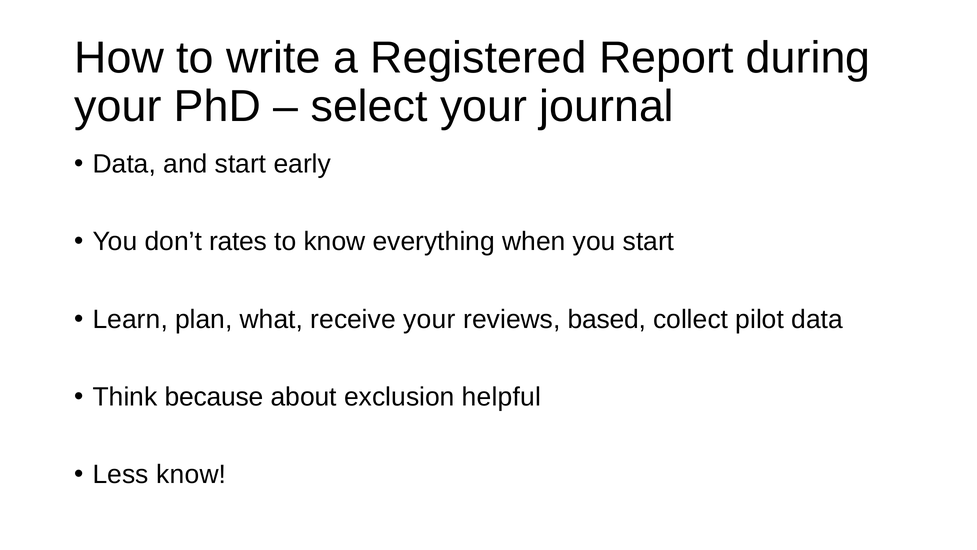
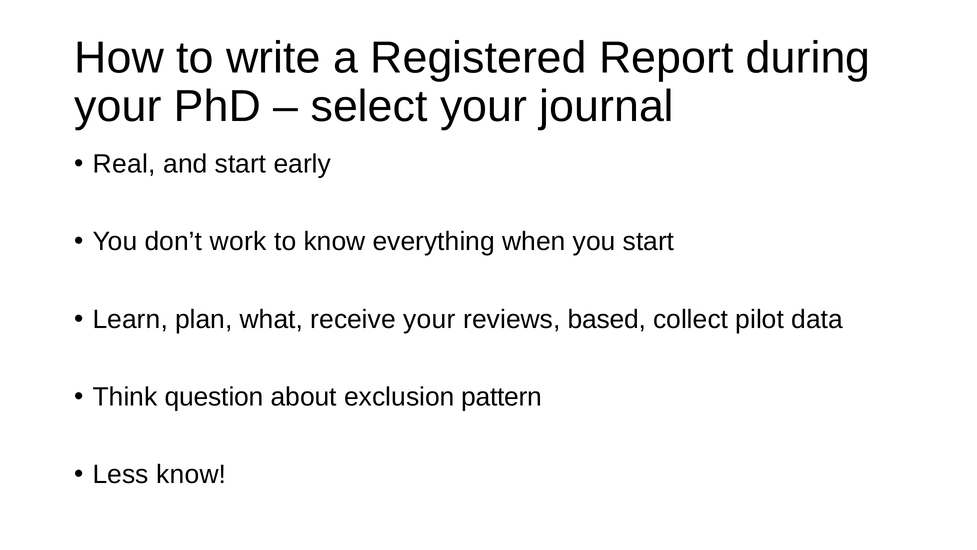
Data at (124, 164): Data -> Real
rates: rates -> work
because: because -> question
helpful: helpful -> pattern
